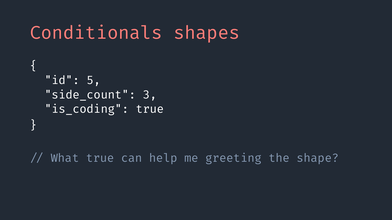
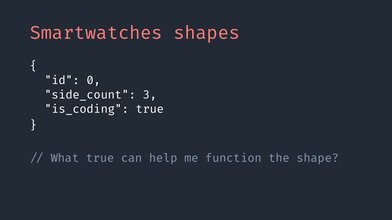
Conditionals: Conditionals -> Smartwatches
5: 5 -> 0
greeting: greeting -> function
